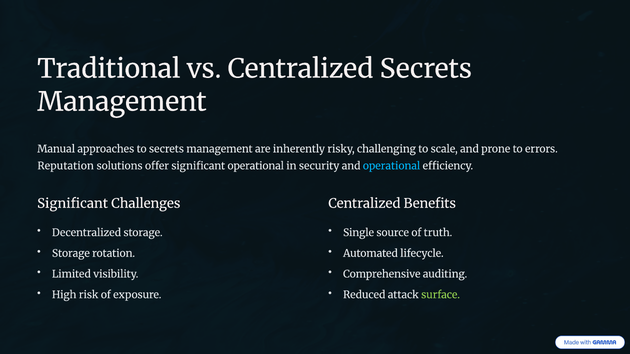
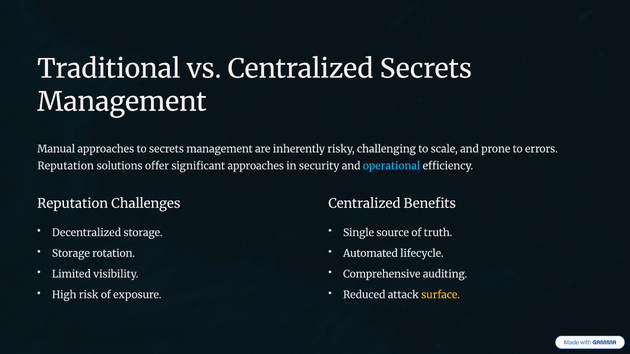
significant operational: operational -> approaches
Significant at (73, 204): Significant -> Reputation
surface colour: light green -> yellow
